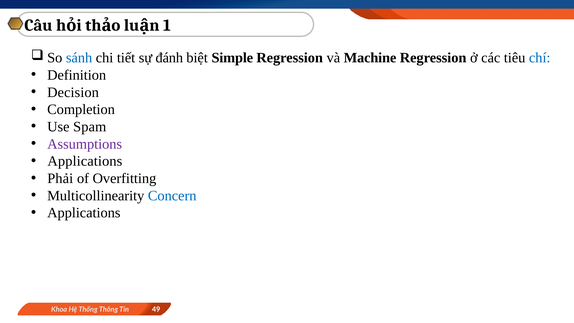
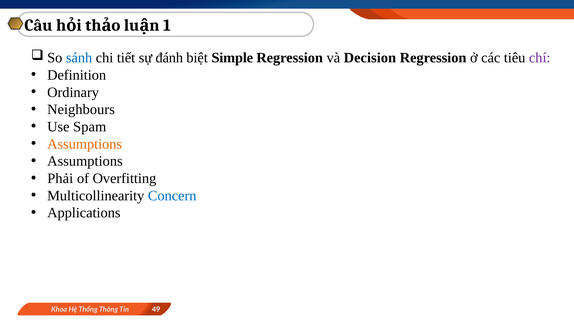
Machine: Machine -> Decision
chí colour: blue -> purple
Decision: Decision -> Ordinary
Completion: Completion -> Neighbours
Assumptions at (85, 144) colour: purple -> orange
Applications at (85, 161): Applications -> Assumptions
